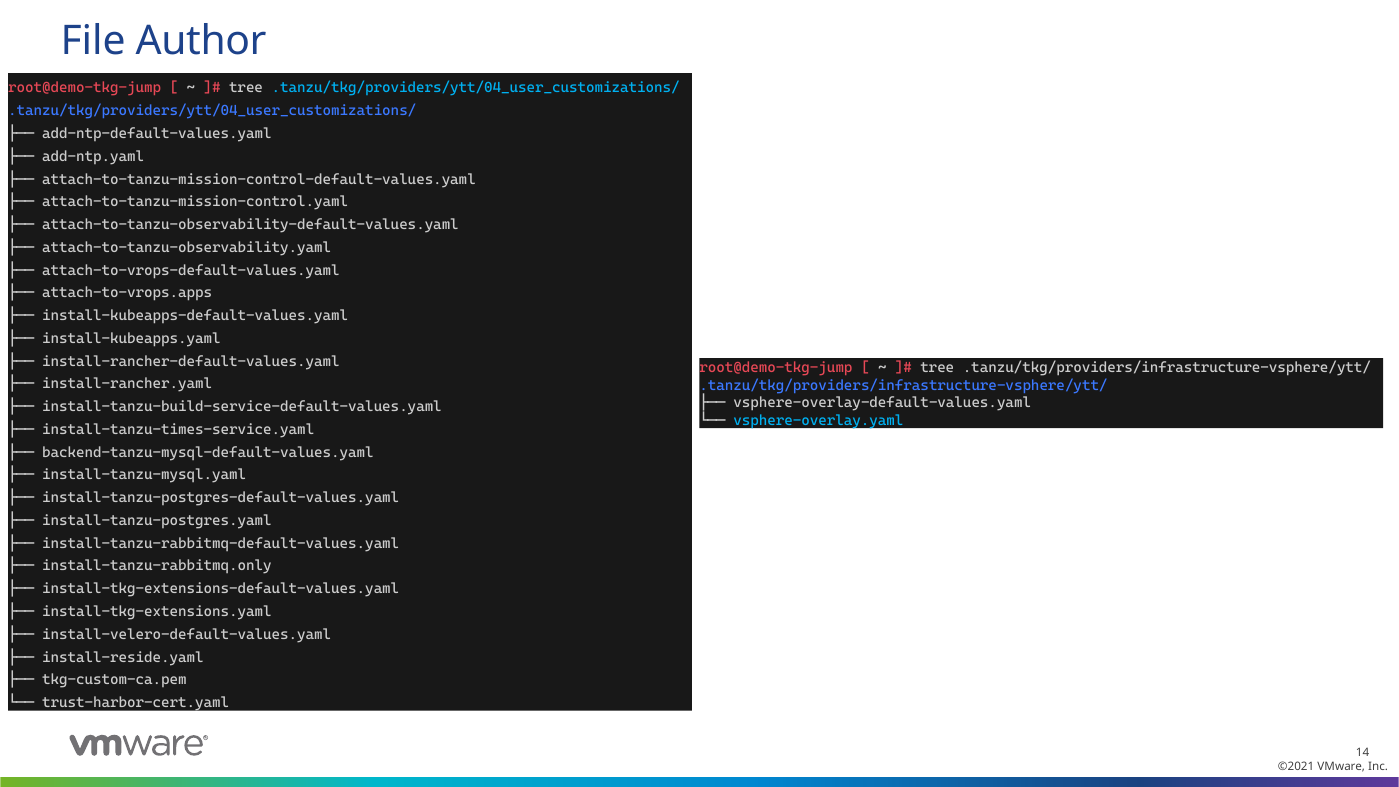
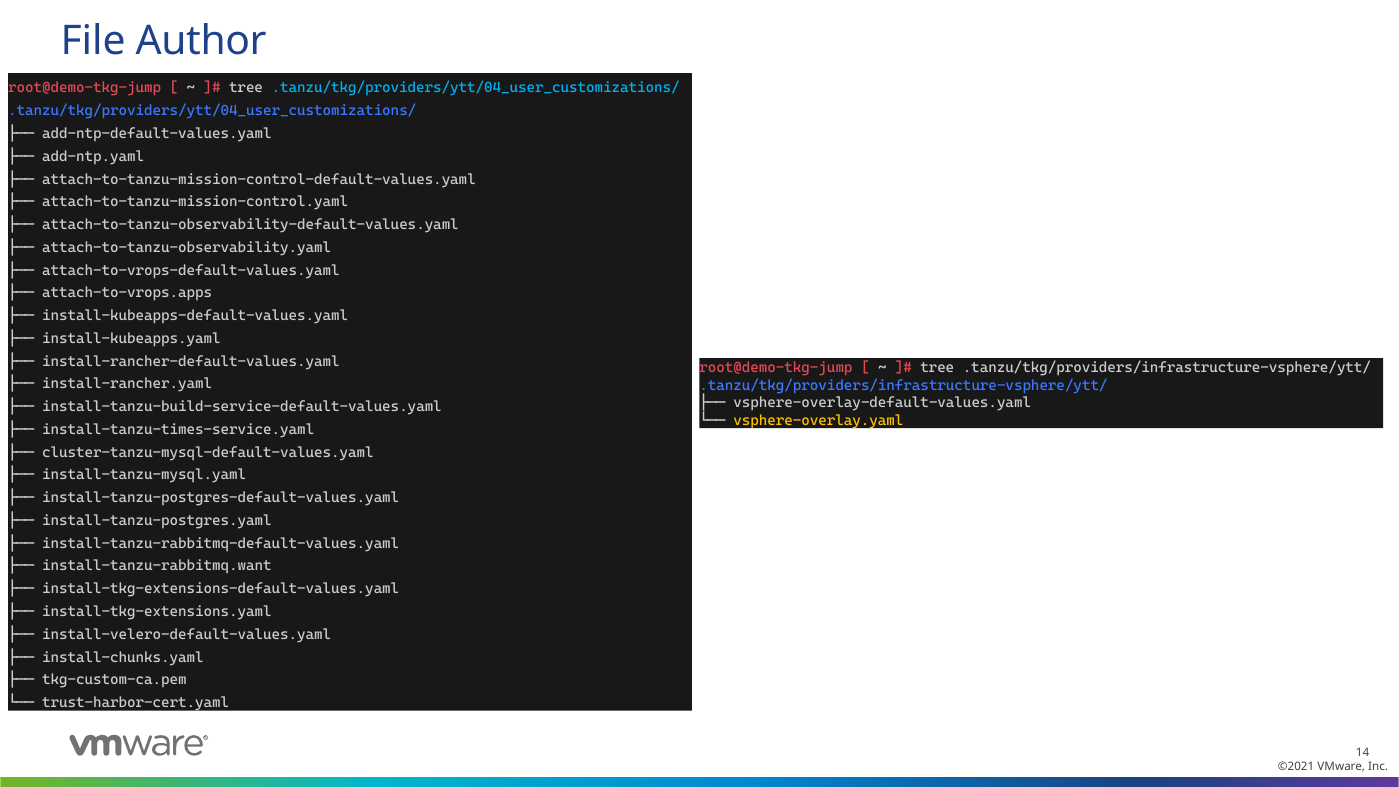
vsphere-overlay.yaml colour: light blue -> yellow
backend-tanzu-mysql-default-values.yaml: backend-tanzu-mysql-default-values.yaml -> cluster-tanzu-mysql-default-values.yaml
install-tanzu-rabbitmq.only: install-tanzu-rabbitmq.only -> install-tanzu-rabbitmq.want
install-reside.yaml: install-reside.yaml -> install-chunks.yaml
